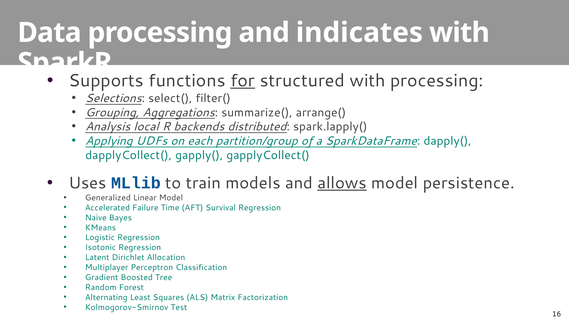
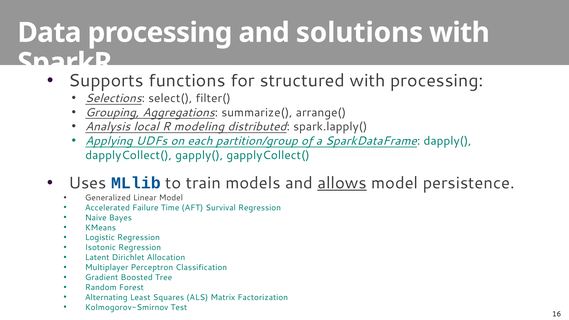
indicates: indicates -> solutions
for underline: present -> none
backends: backends -> modeling
